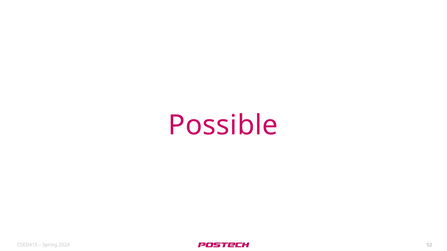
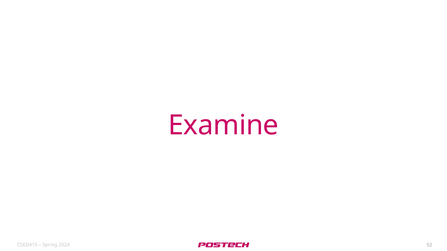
Possible: Possible -> Examine
